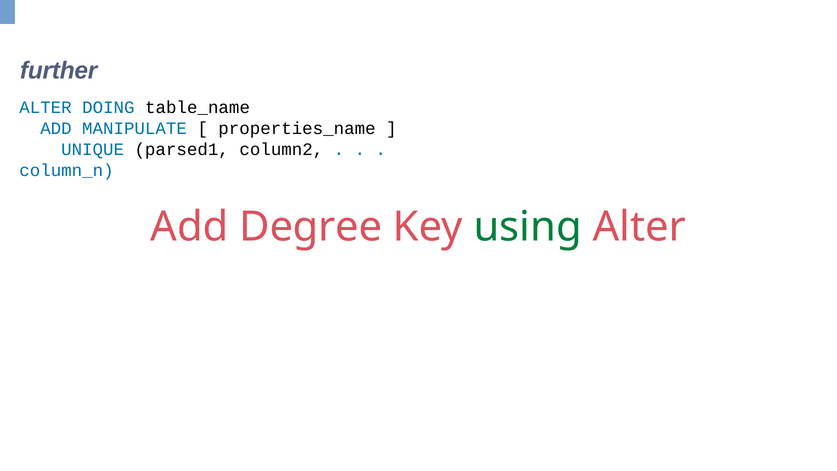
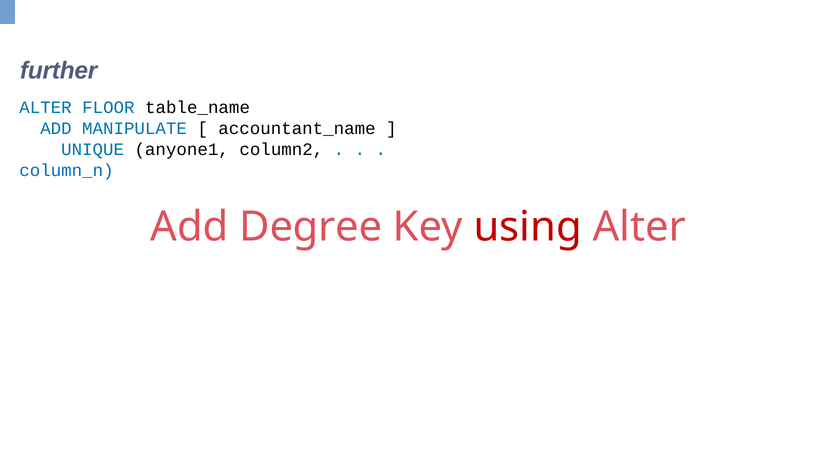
DOING: DOING -> FLOOR
properties_name: properties_name -> accountant_name
parsed1: parsed1 -> anyone1
using colour: green -> red
